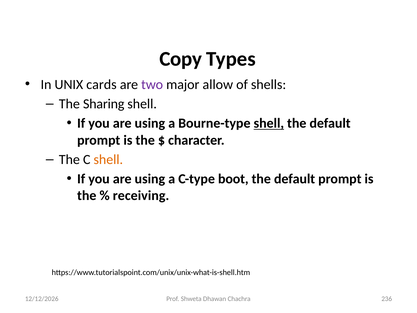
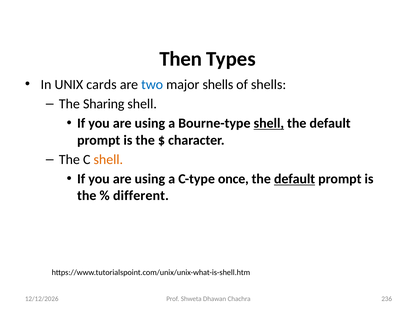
Copy: Copy -> Then
two colour: purple -> blue
major allow: allow -> shells
boot: boot -> once
default at (295, 179) underline: none -> present
receiving: receiving -> different
